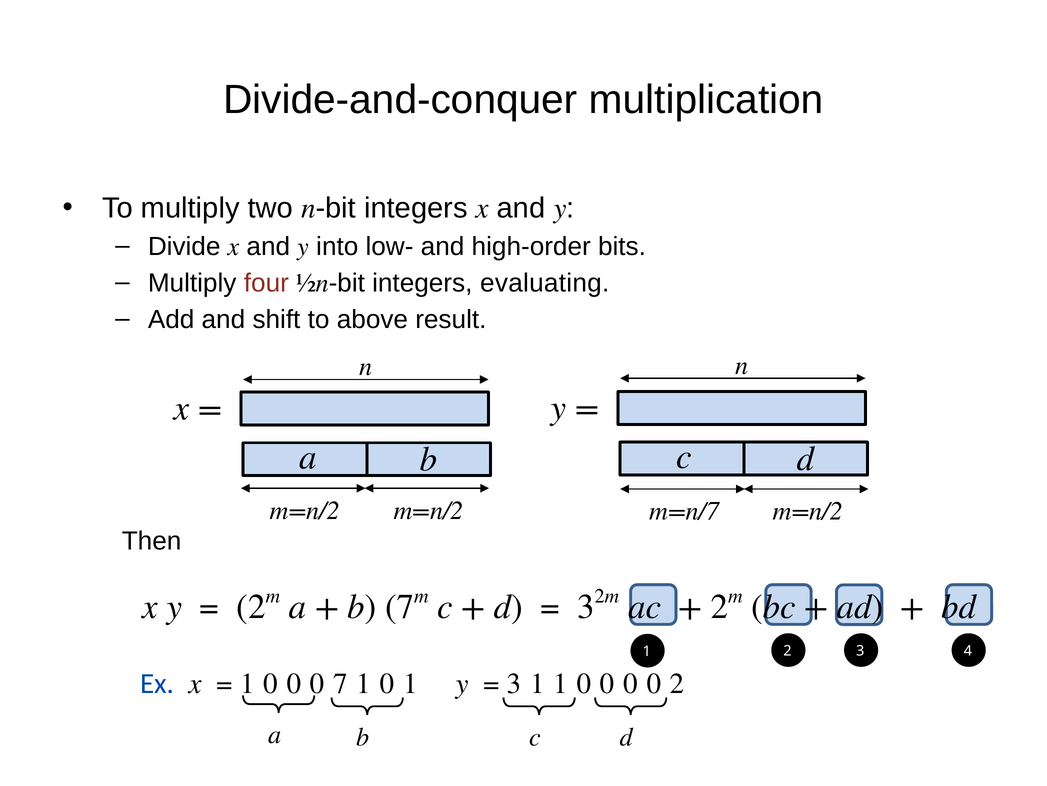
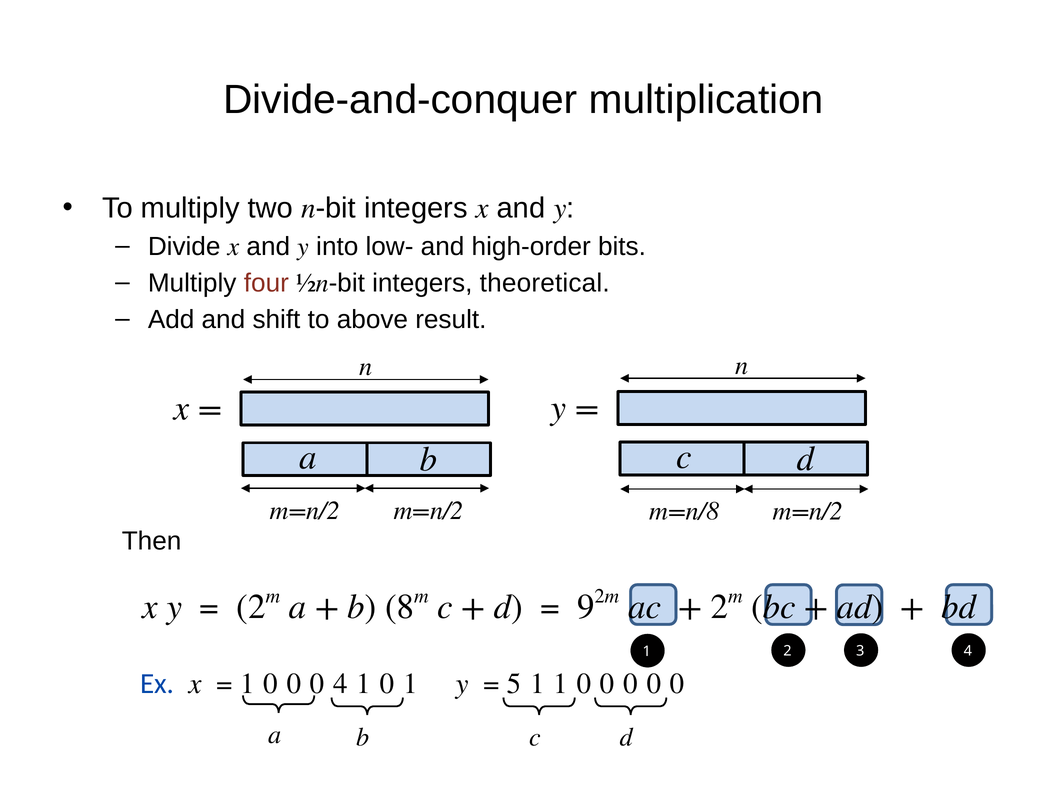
evaluating: evaluating -> theoretical
m=n/7: m=n/7 -> m=n/8
b 7: 7 -> 8
3 at (586, 606): 3 -> 9
7 at (341, 683): 7 -> 4
3 at (514, 683): 3 -> 5
2 at (677, 683): 2 -> 0
